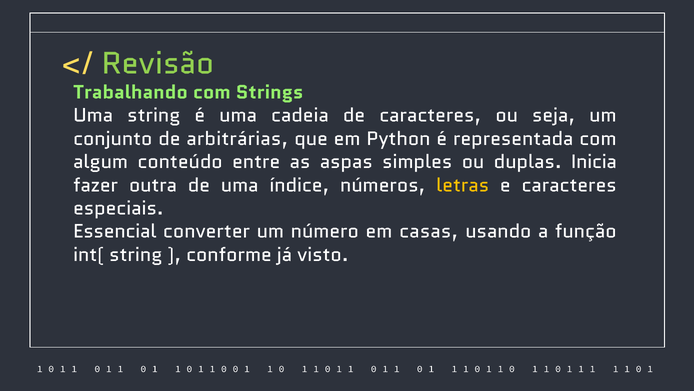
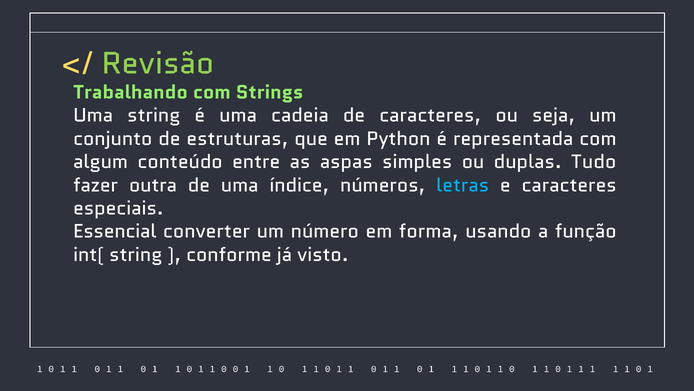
arbitrárias: arbitrárias -> estruturas
Inicia: Inicia -> Tudo
letras colour: yellow -> light blue
casas: casas -> forma
